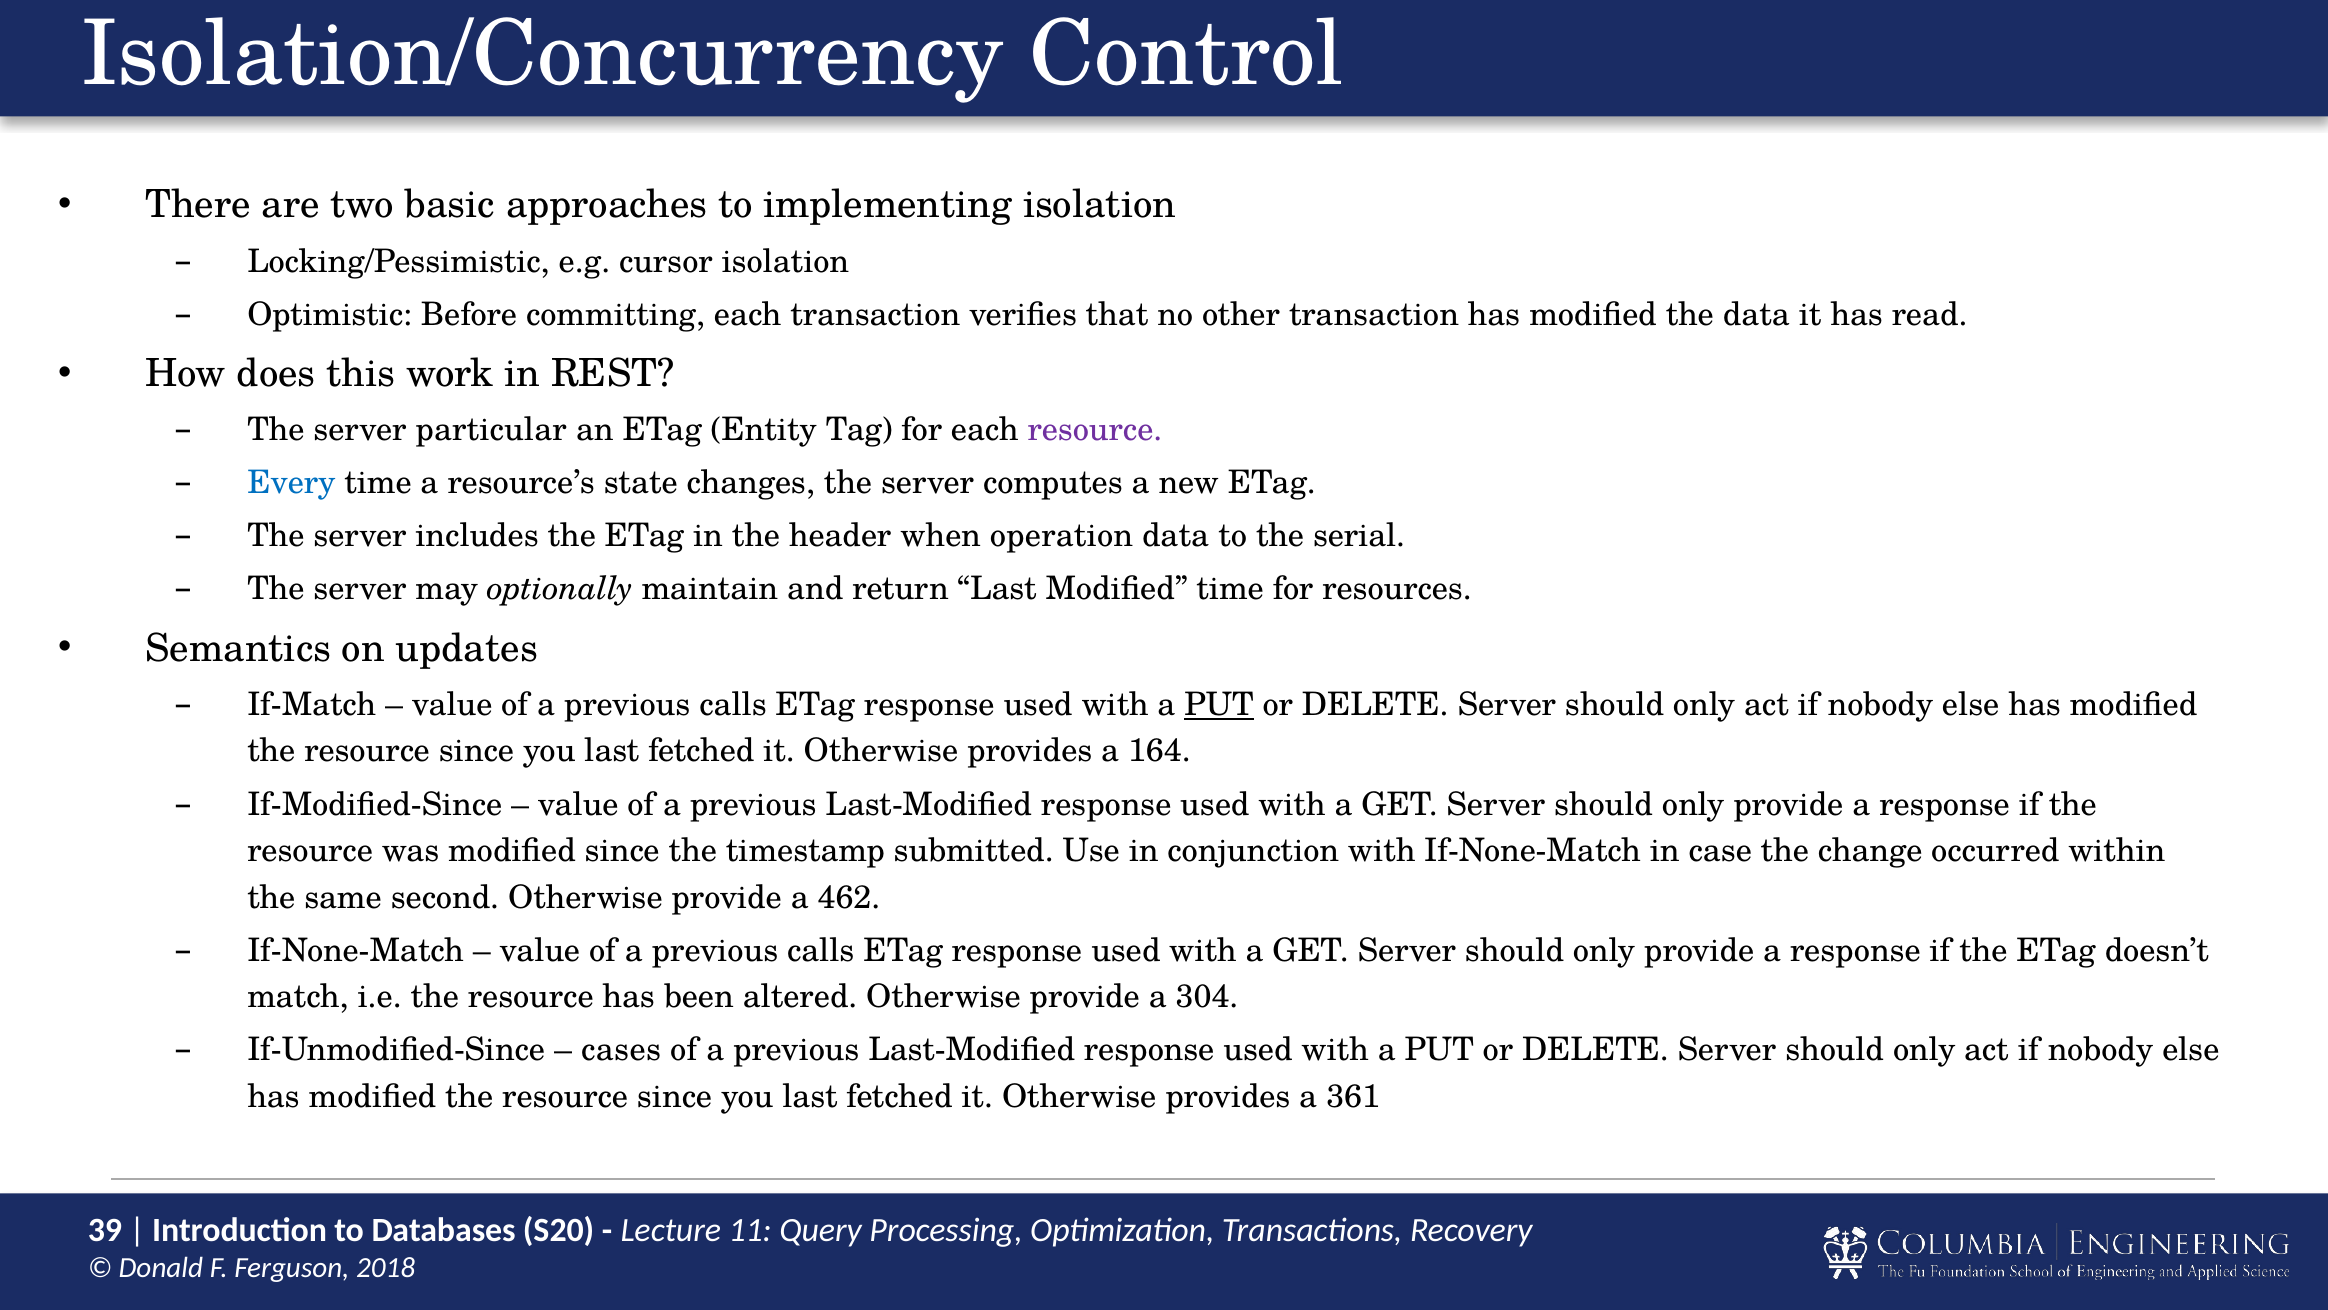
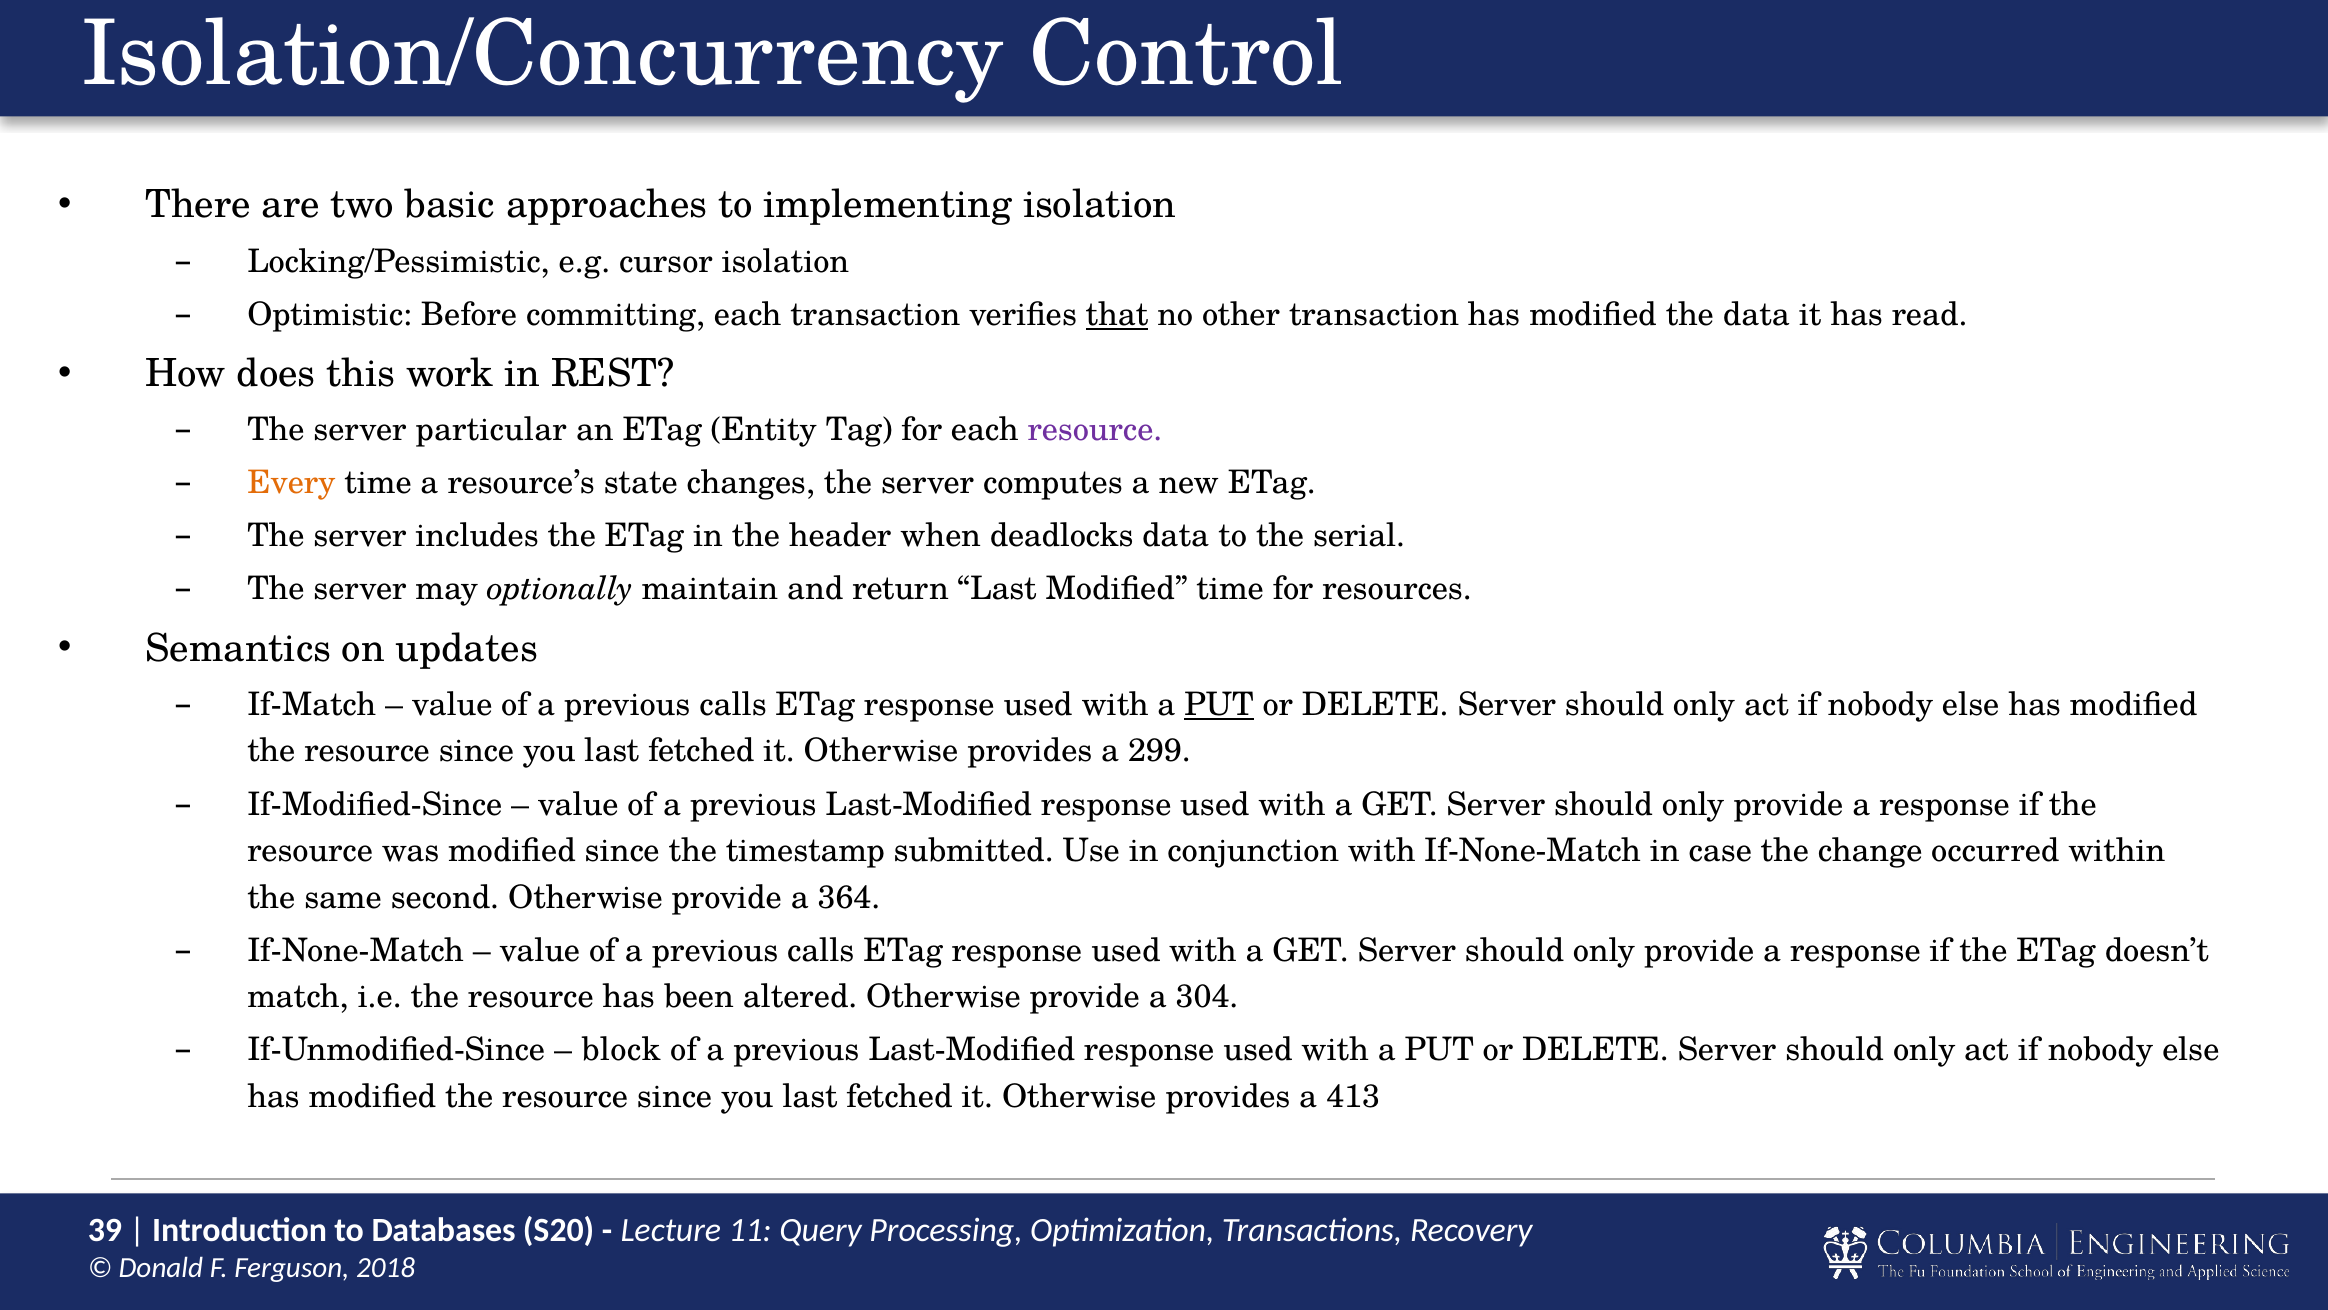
that underline: none -> present
Every colour: blue -> orange
operation: operation -> deadlocks
164: 164 -> 299
462: 462 -> 364
cases: cases -> block
361: 361 -> 413
